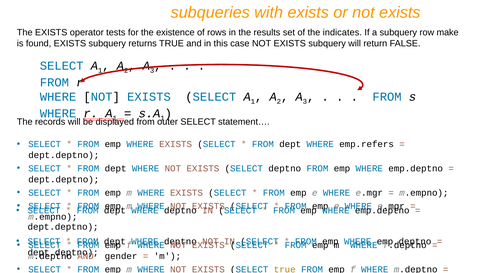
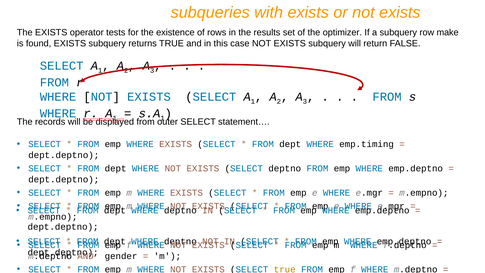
indicates: indicates -> optimizer
emp.refers: emp.refers -> emp.timing
